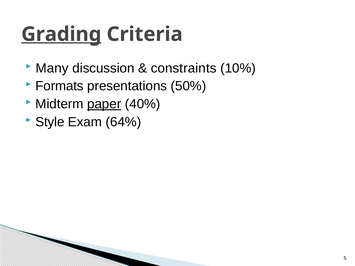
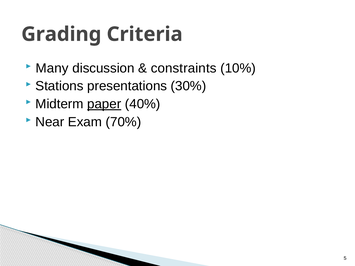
Grading underline: present -> none
Formats: Formats -> Stations
50%: 50% -> 30%
Style: Style -> Near
64%: 64% -> 70%
